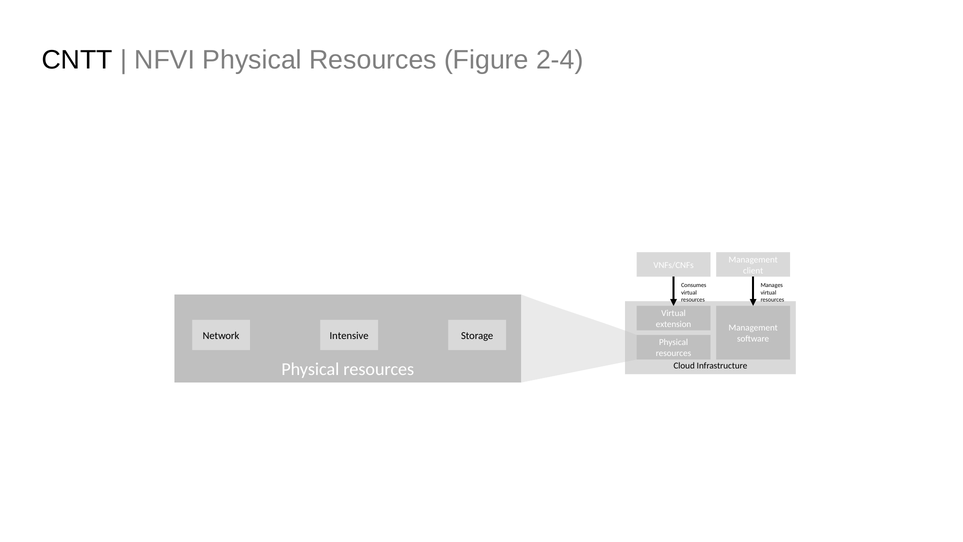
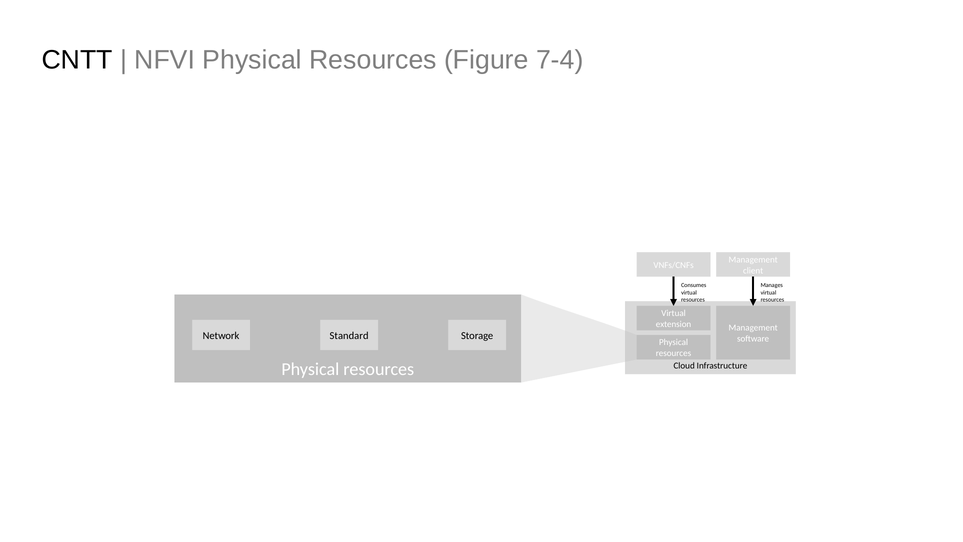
2-4: 2-4 -> 7-4
Intensive: Intensive -> Standard
